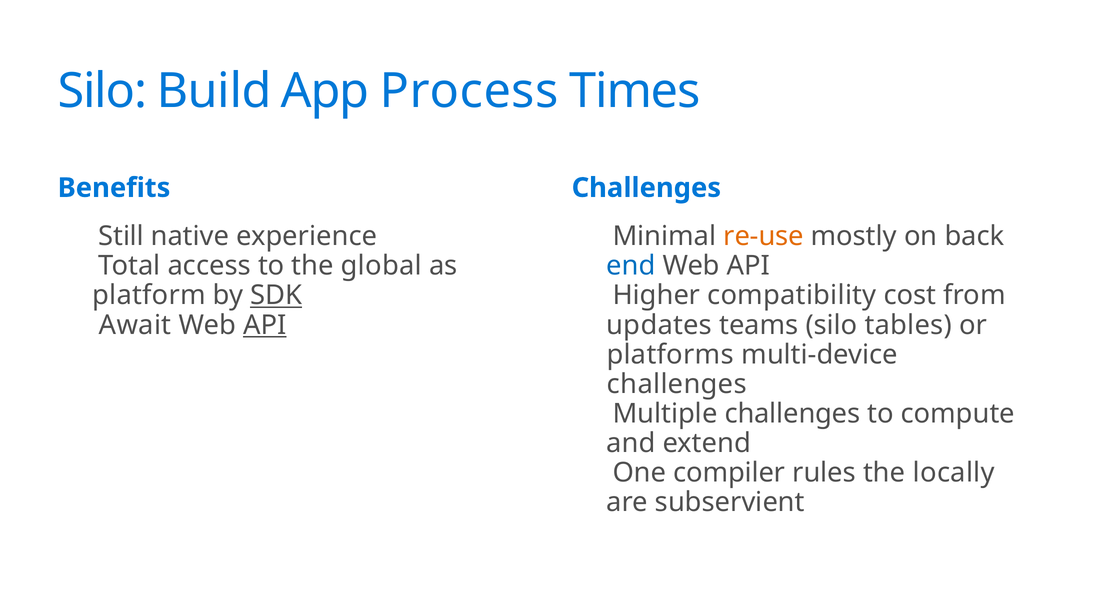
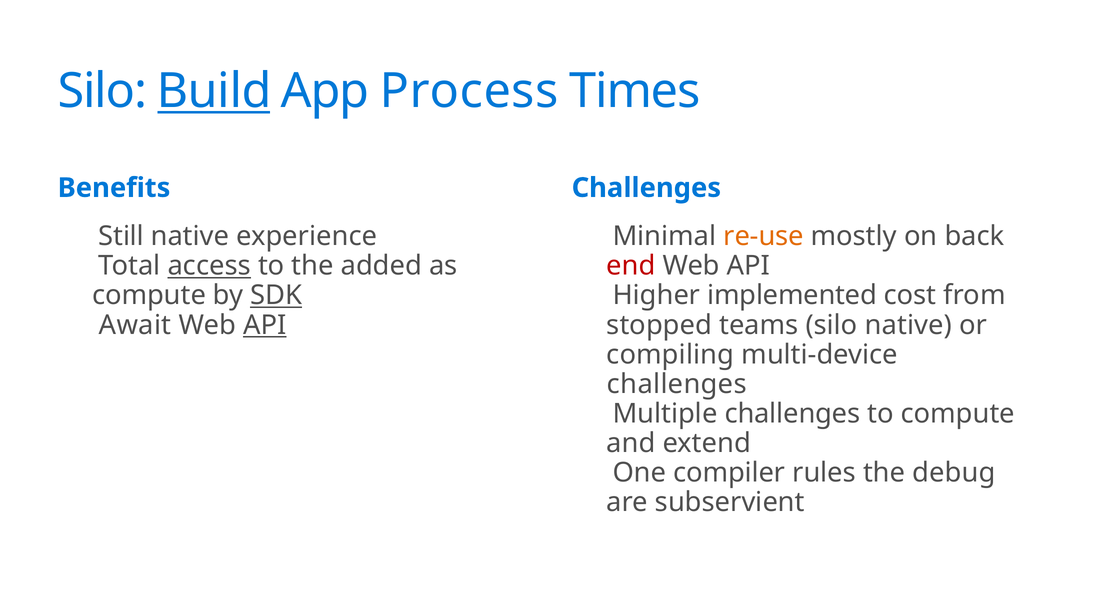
Build underline: none -> present
access underline: none -> present
global: global -> added
end colour: blue -> red
compatibility: compatibility -> implemented
platform at (149, 295): platform -> compute
updates: updates -> stopped
silo tables: tables -> native
platforms: platforms -> compiling
locally: locally -> debug
